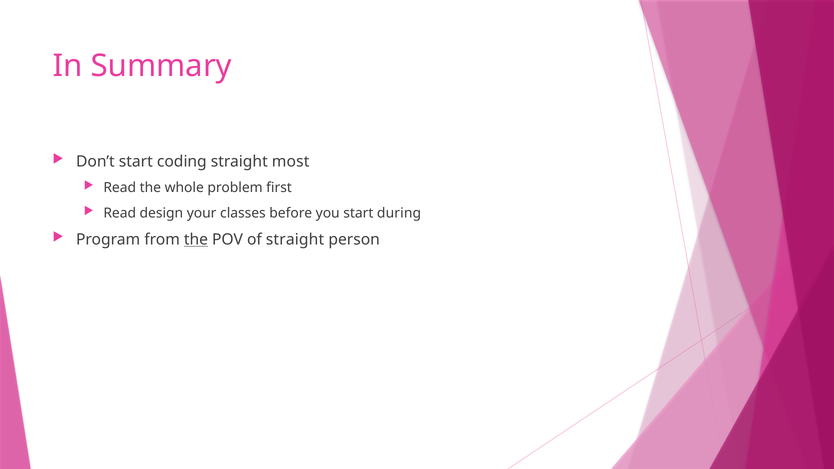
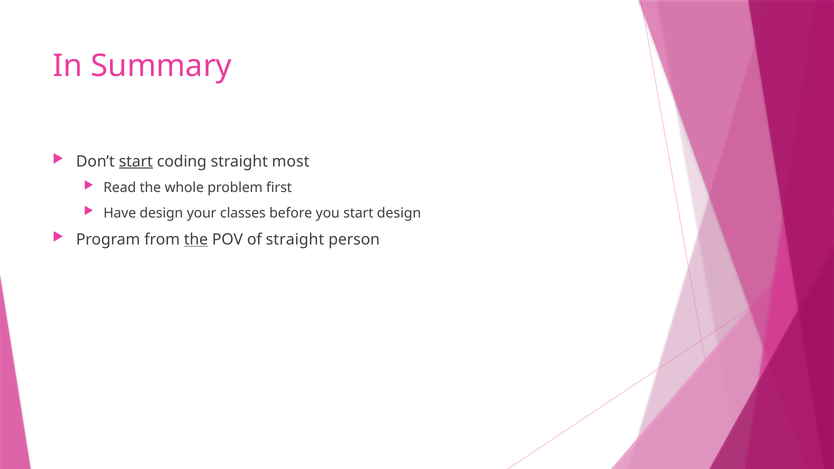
start at (136, 161) underline: none -> present
Read at (120, 213): Read -> Have
start during: during -> design
